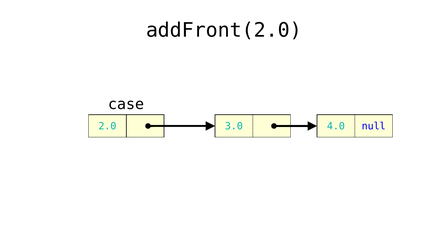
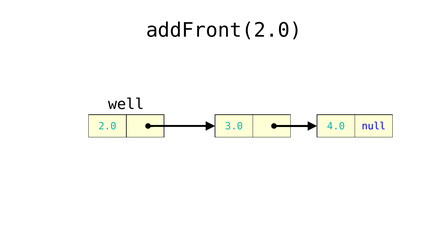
case: case -> well
